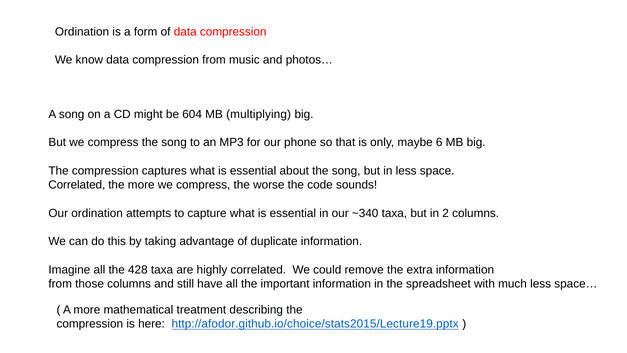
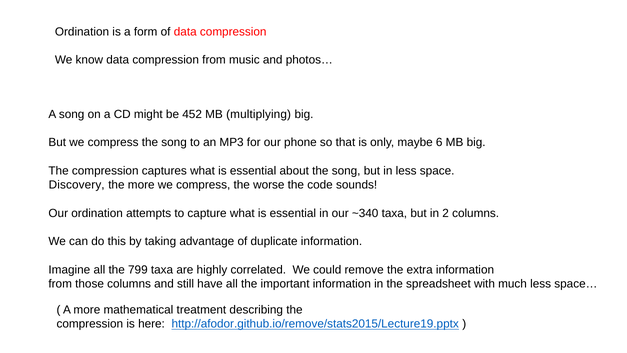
604: 604 -> 452
Correlated at (77, 185): Correlated -> Discovery
428: 428 -> 799
http://afodor.github.io/choice/stats2015/Lecture19.pptx: http://afodor.github.io/choice/stats2015/Lecture19.pptx -> http://afodor.github.io/remove/stats2015/Lecture19.pptx
